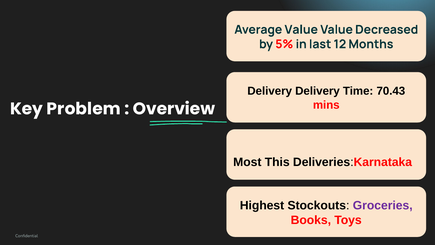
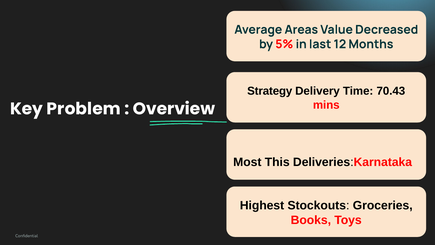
Average Value: Value -> Areas
Delivery at (270, 91): Delivery -> Strategy
Groceries colour: purple -> black
